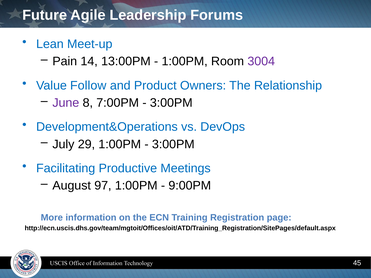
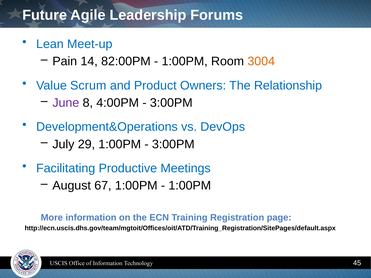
13:00PM: 13:00PM -> 82:00PM
3004 colour: purple -> orange
Follow: Follow -> Scrum
7:00PM: 7:00PM -> 4:00PM
97: 97 -> 67
9:00PM at (190, 186): 9:00PM -> 1:00PM
